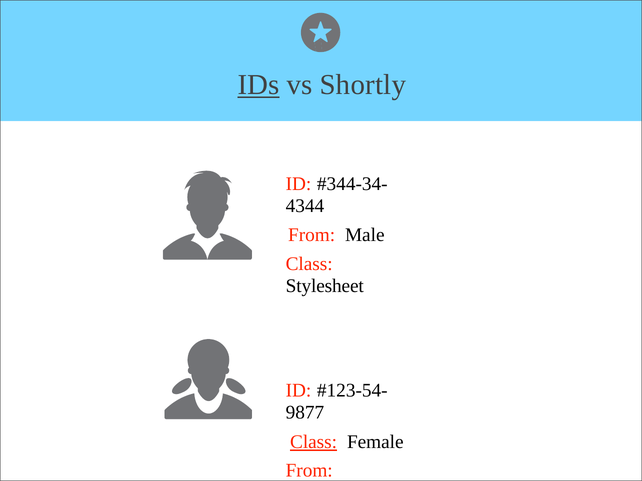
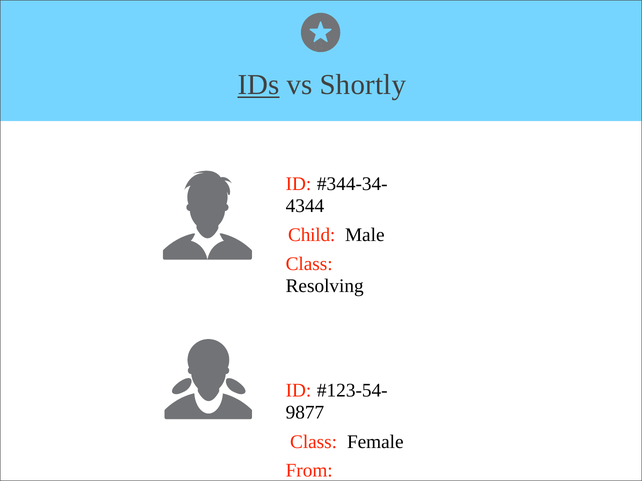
From at (312, 235): From -> Child
Stylesheet: Stylesheet -> Resolving
Class at (314, 442) underline: present -> none
